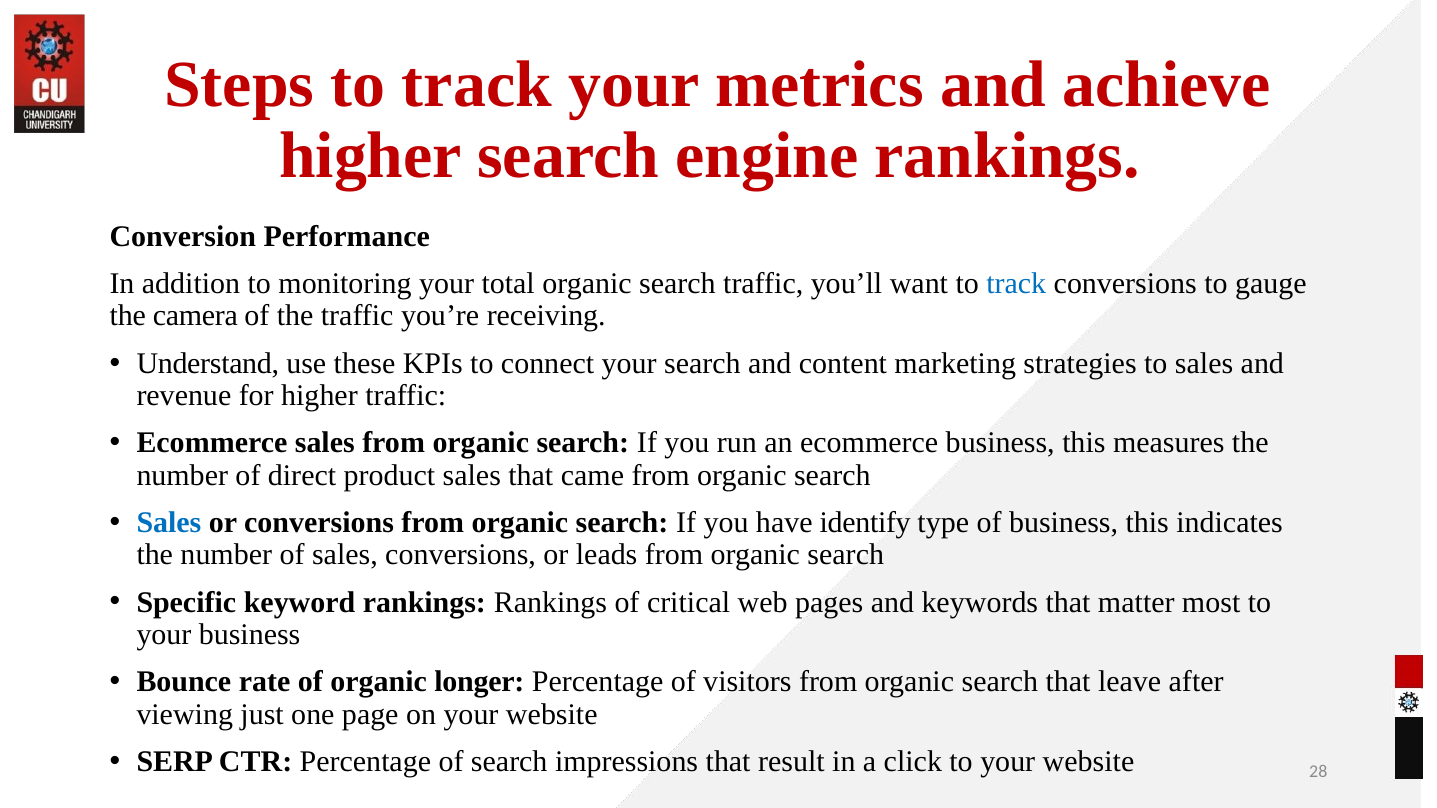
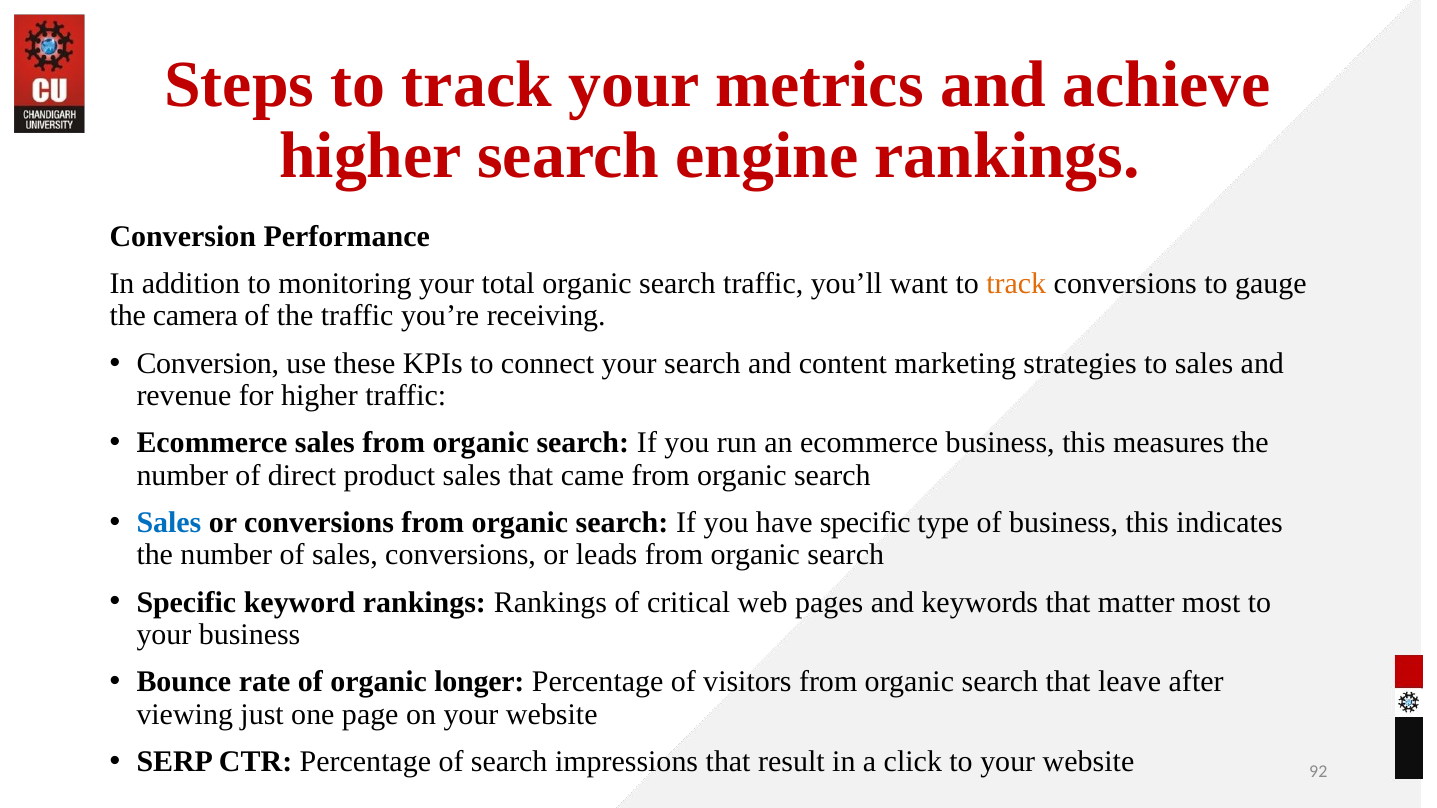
track at (1016, 284) colour: blue -> orange
Understand at (208, 364): Understand -> Conversion
have identify: identify -> specific
28: 28 -> 92
